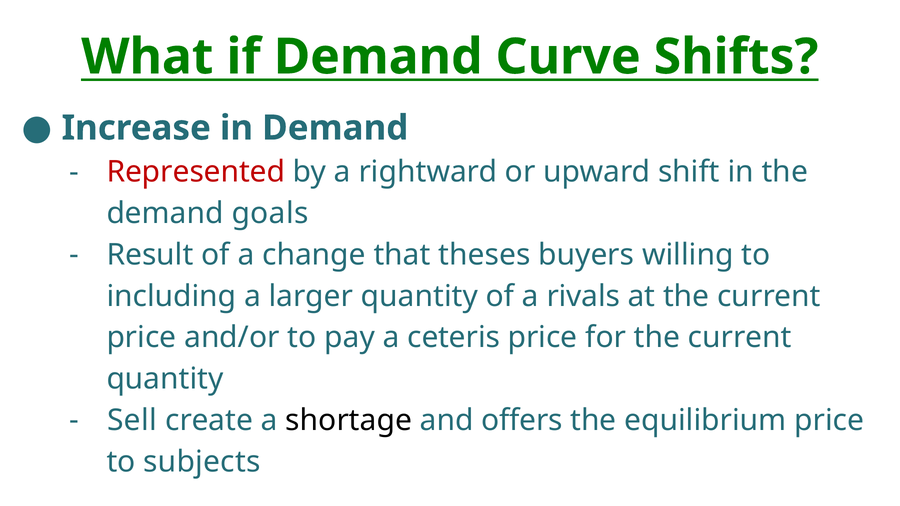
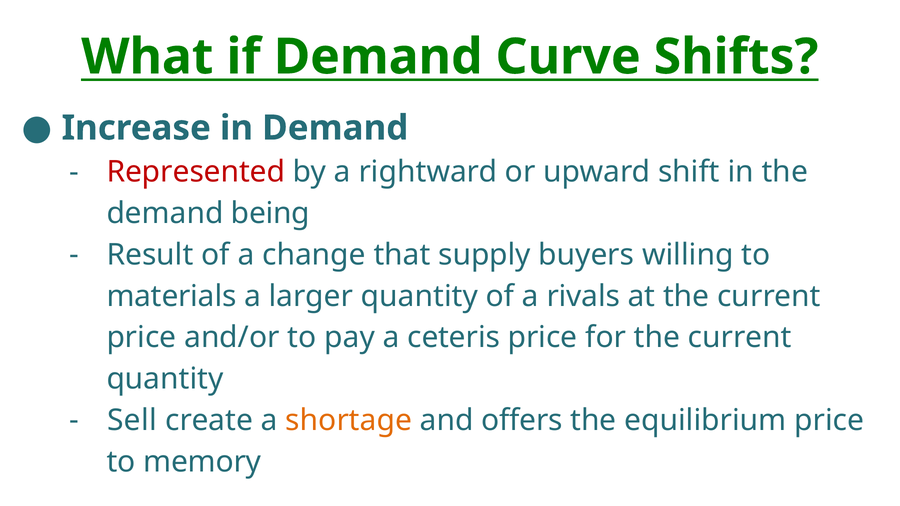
goals: goals -> being
theses: theses -> supply
including: including -> materials
shortage colour: black -> orange
subjects: subjects -> memory
